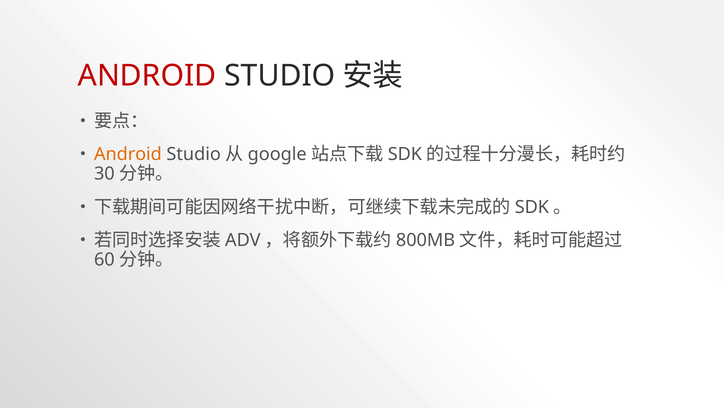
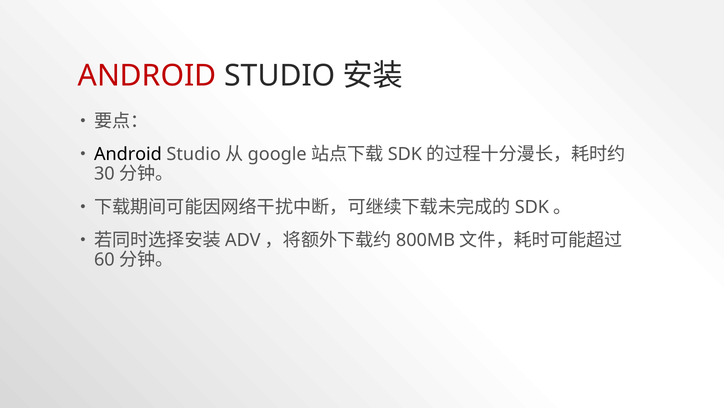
Android at (128, 154) colour: orange -> black
